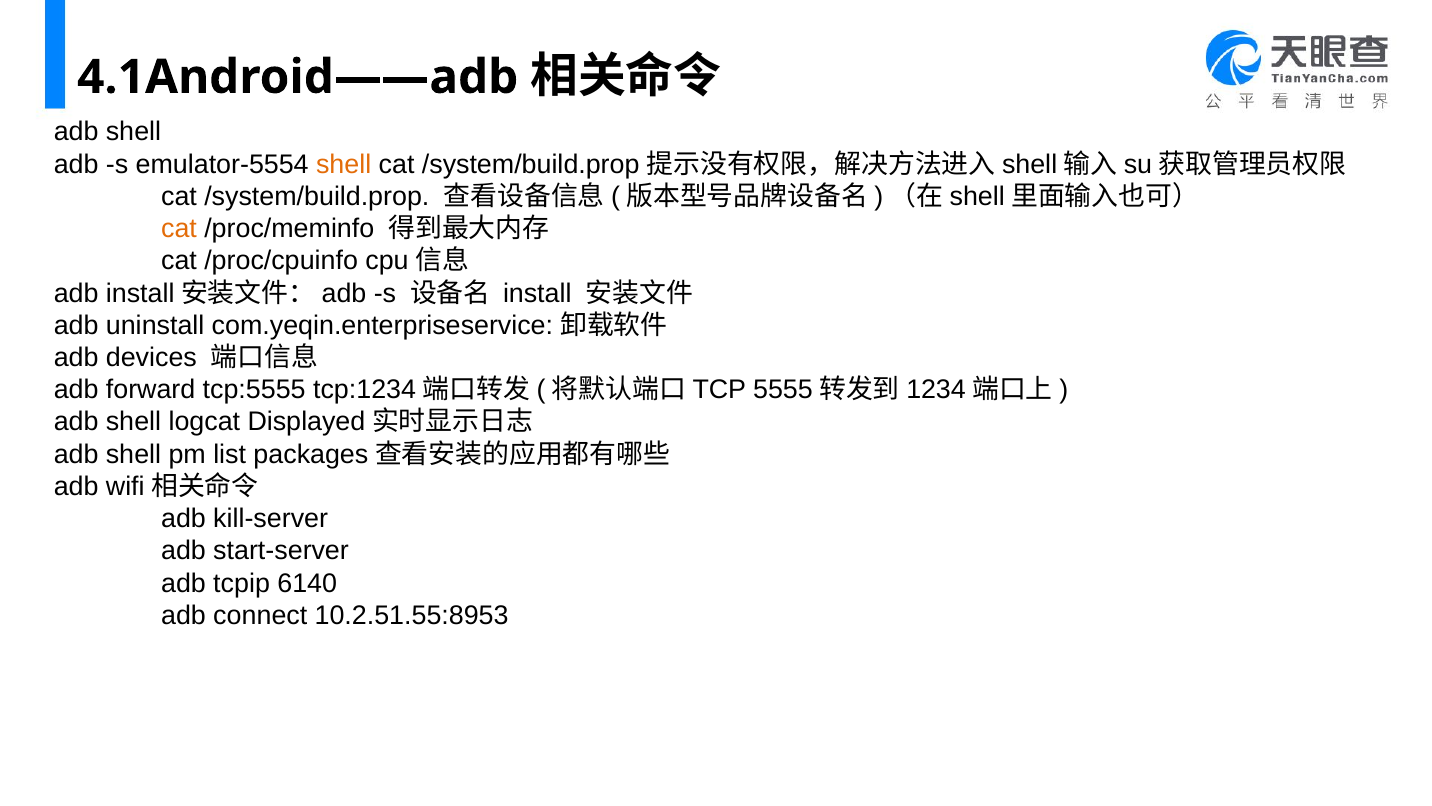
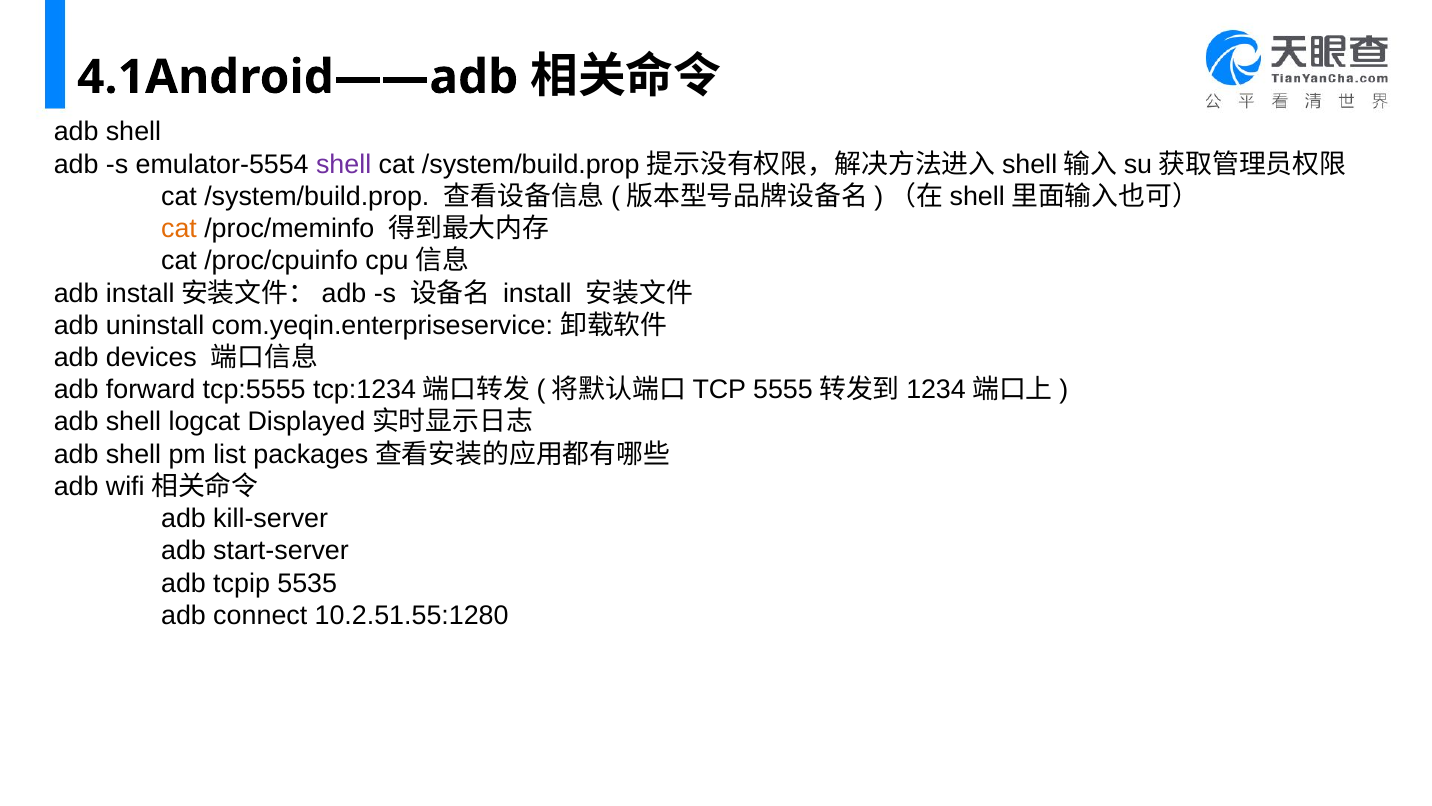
shell at (344, 164) colour: orange -> purple
6140: 6140 -> 5535
10.2.51.55:8953: 10.2.51.55:8953 -> 10.2.51.55:1280
